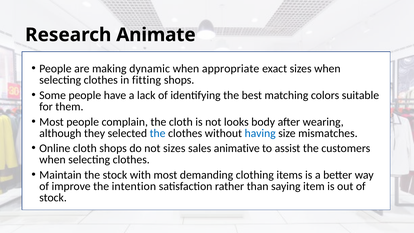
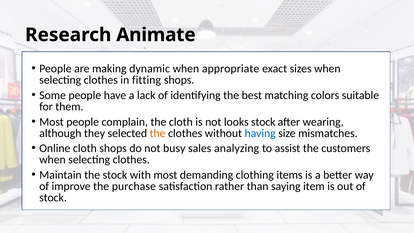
looks body: body -> stock
the at (158, 133) colour: blue -> orange
not sizes: sizes -> busy
animative: animative -> analyzing
intention: intention -> purchase
